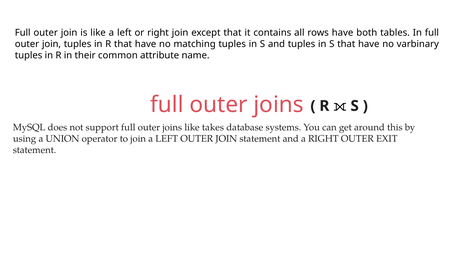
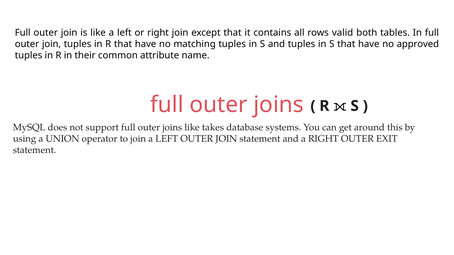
rows have: have -> valid
varbinary: varbinary -> approved
